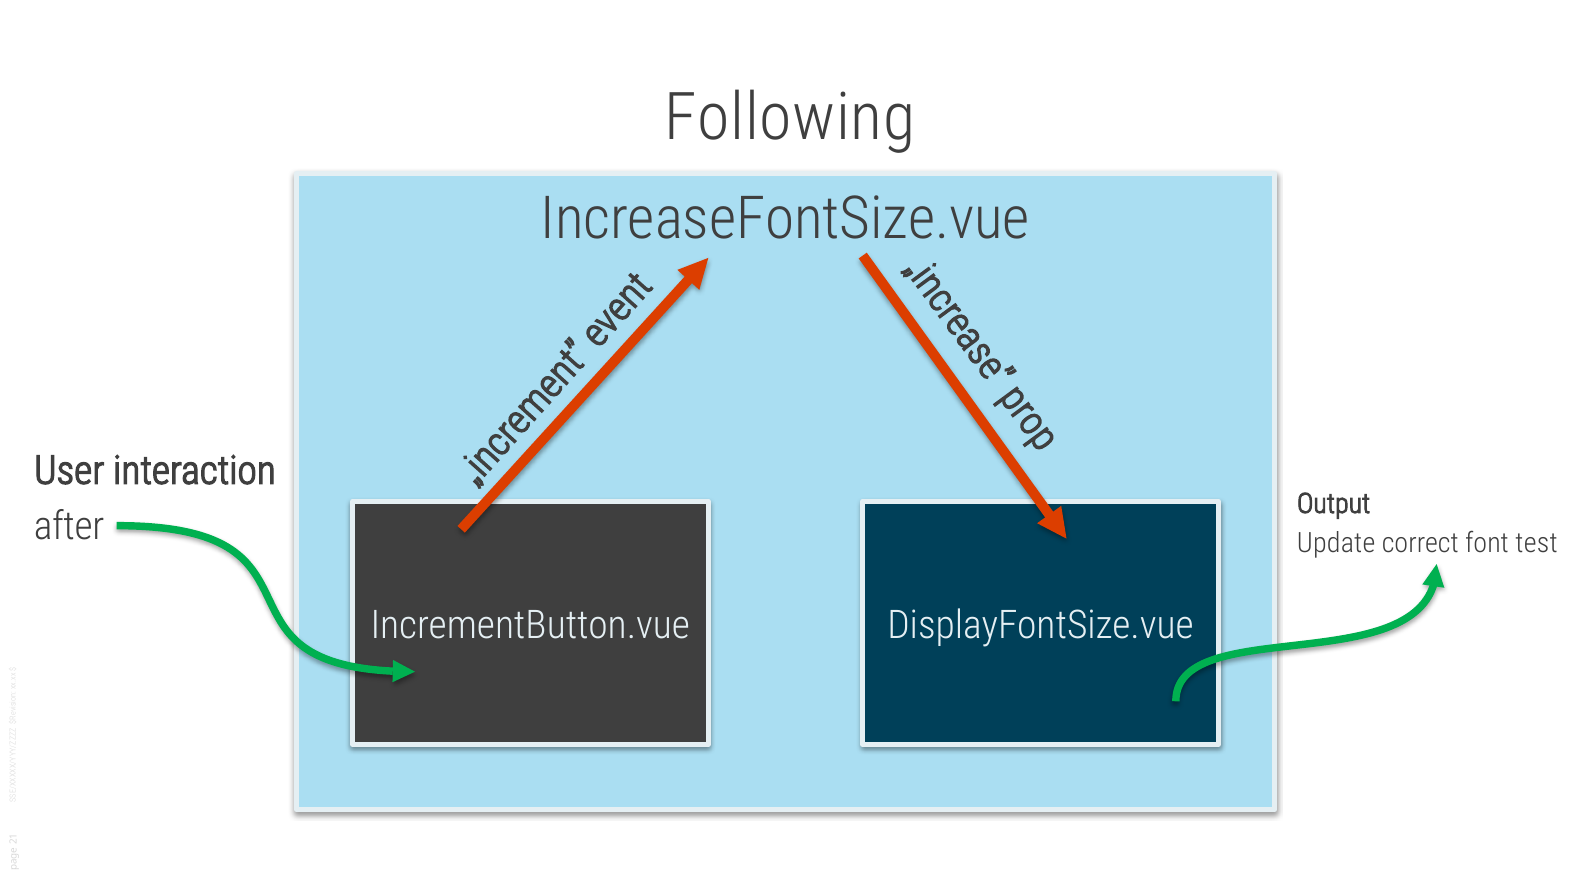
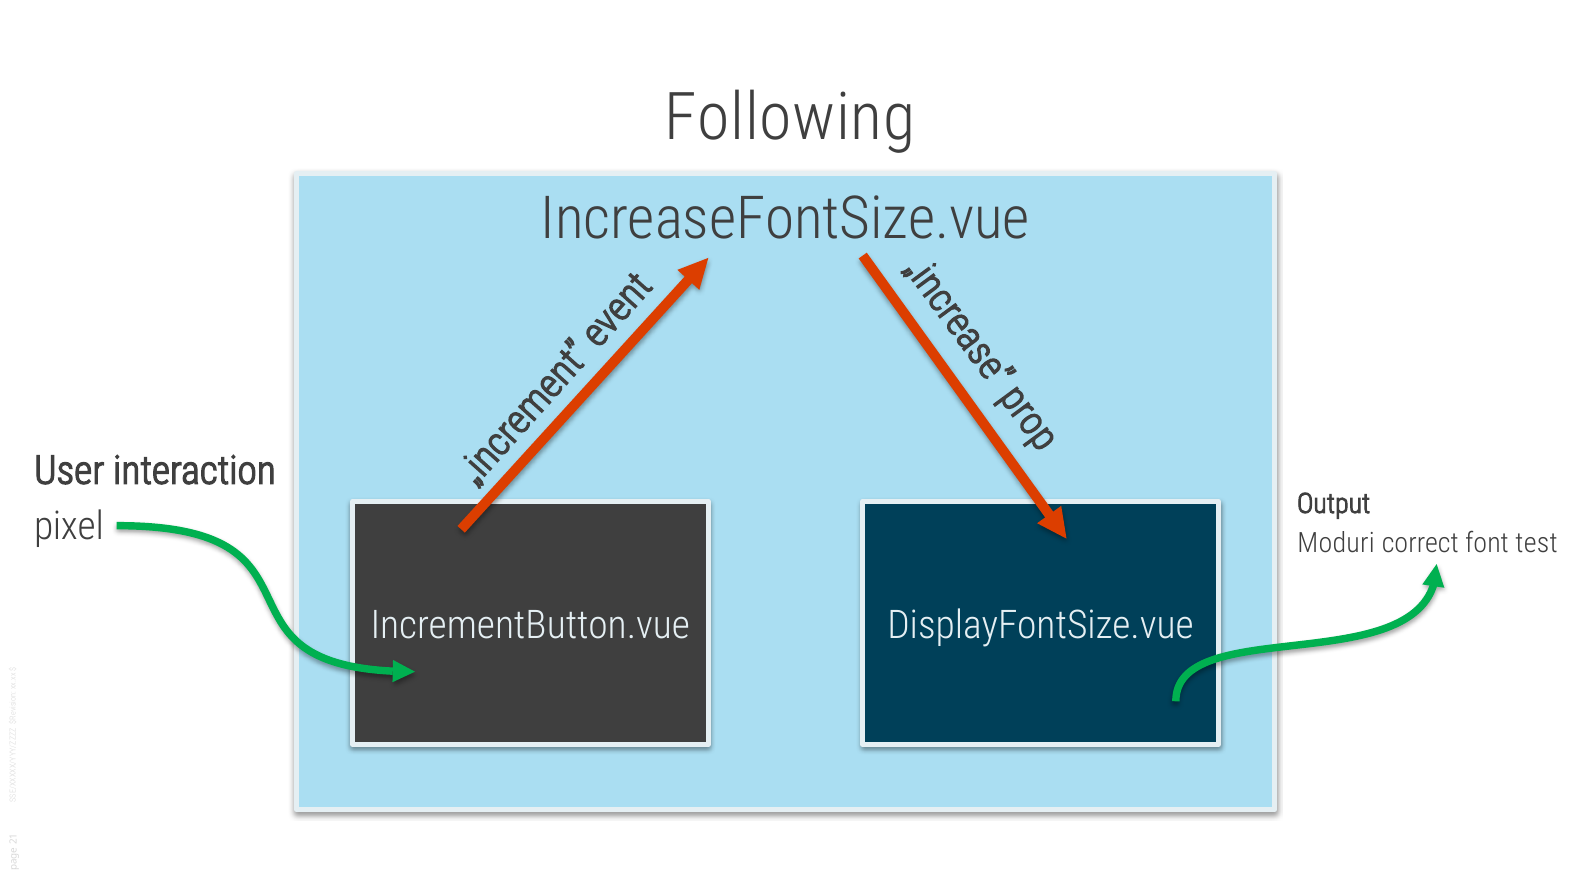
after: after -> pixel
Update: Update -> Moduri
